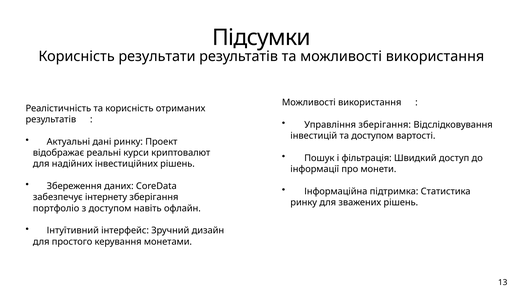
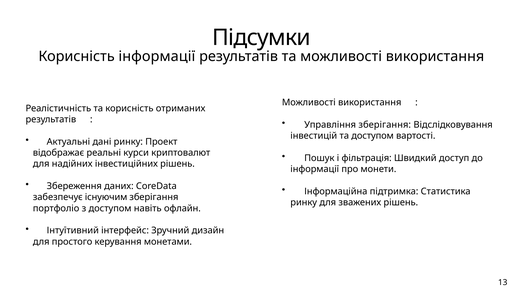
Корисність результати: результати -> інформації
інтернету: інтернету -> існуючим
